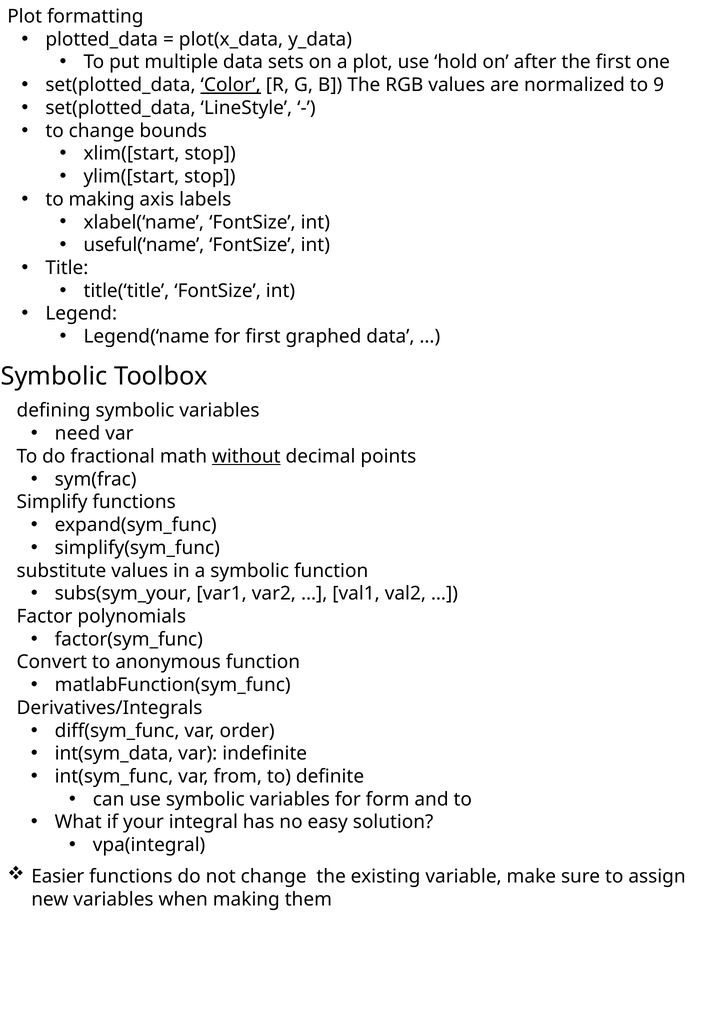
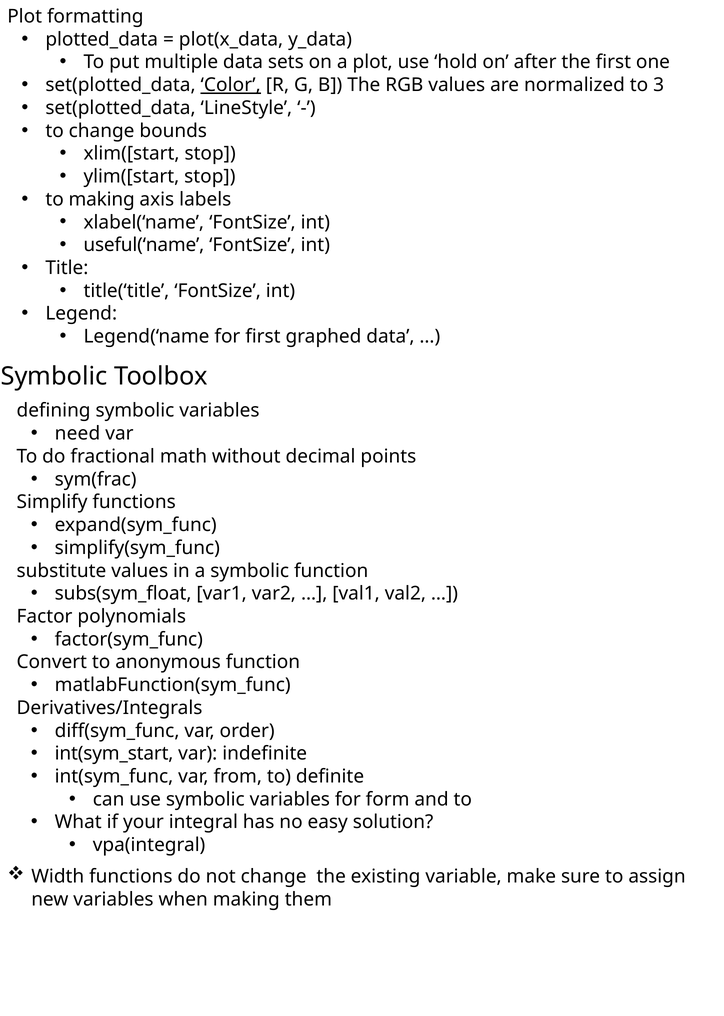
9: 9 -> 3
without underline: present -> none
subs(sym_your: subs(sym_your -> subs(sym_float
int(sym_data: int(sym_data -> int(sym_start
Easier: Easier -> Width
